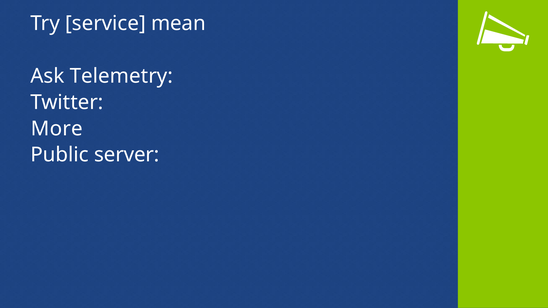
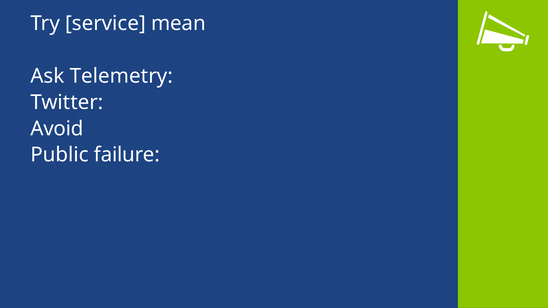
More: More -> Avoid
server: server -> failure
